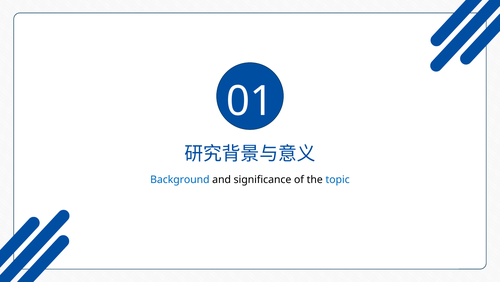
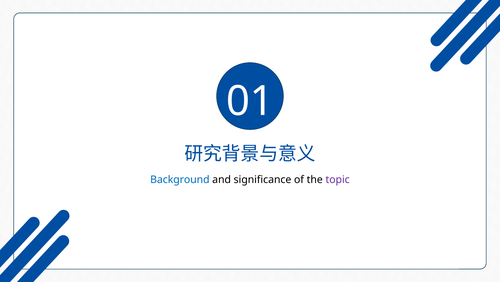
topic colour: blue -> purple
